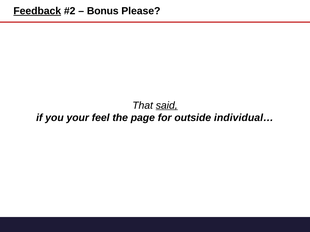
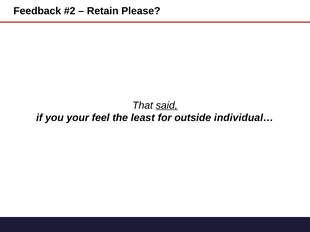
Feedback underline: present -> none
Bonus: Bonus -> Retain
page: page -> least
